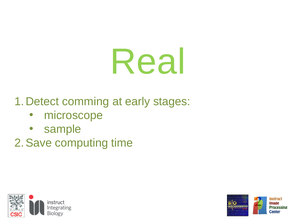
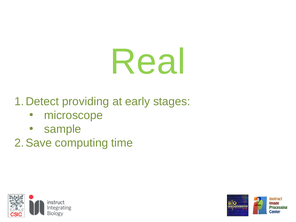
comming: comming -> providing
